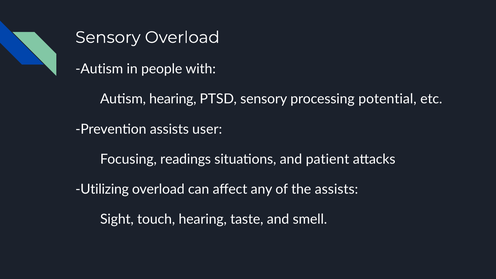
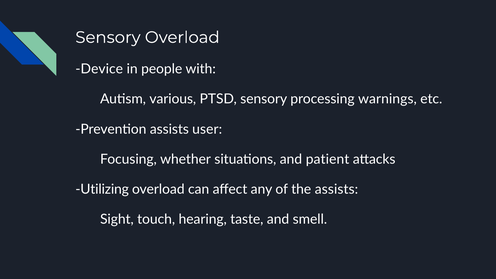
Autism at (99, 69): Autism -> Device
Autism hearing: hearing -> various
potential: potential -> warnings
readings: readings -> whether
